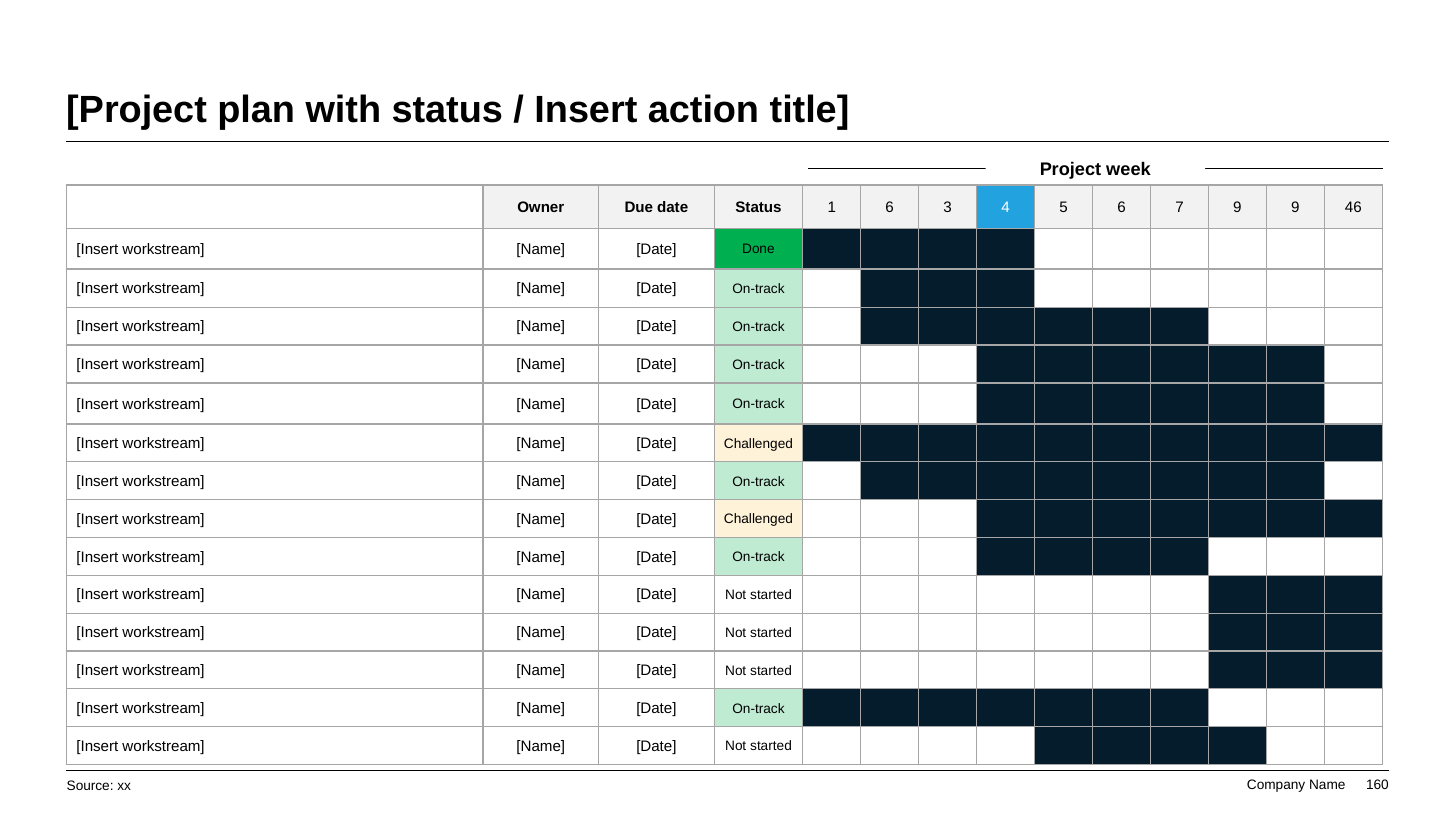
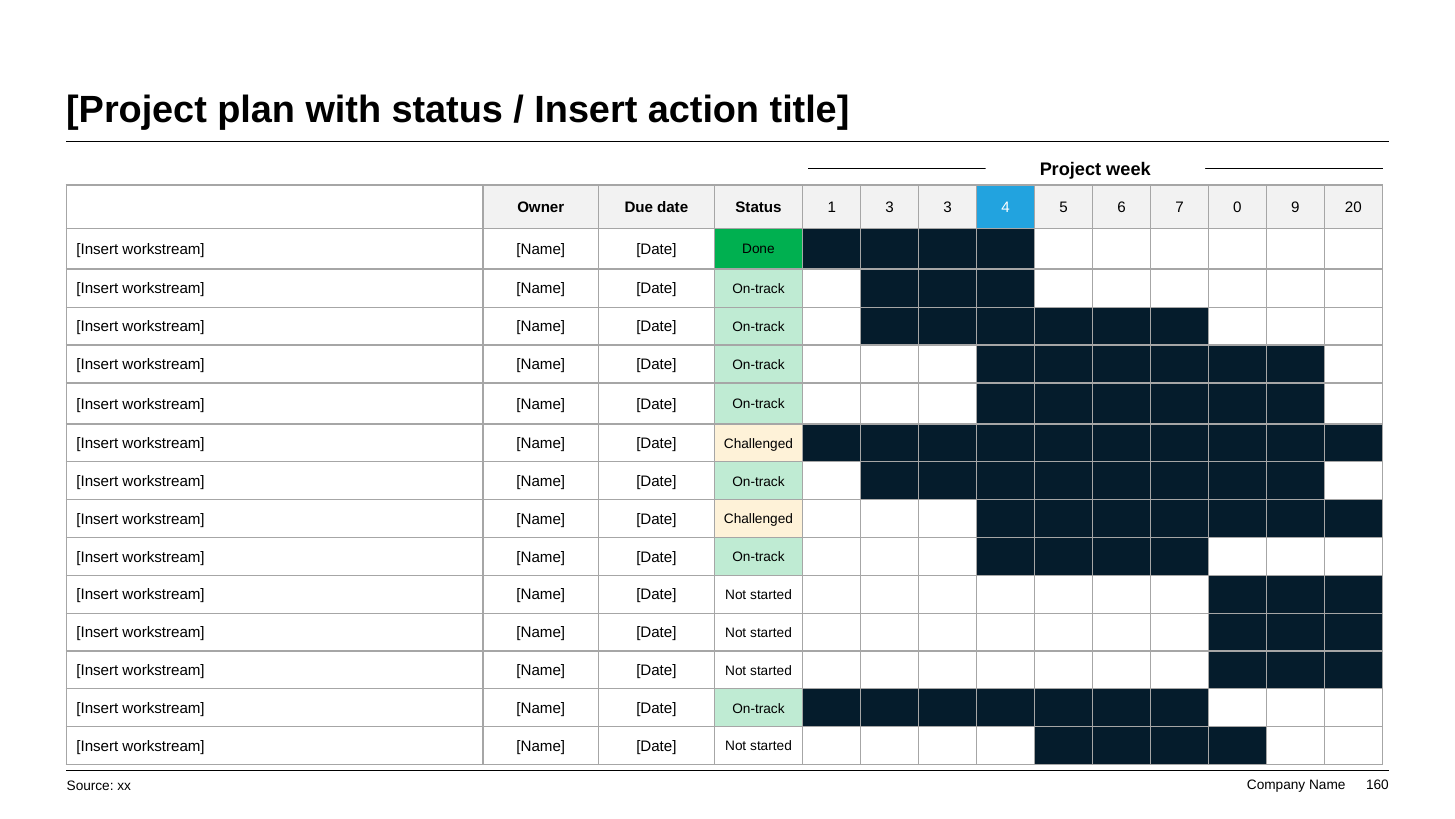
1 6: 6 -> 3
7 9: 9 -> 0
46: 46 -> 20
